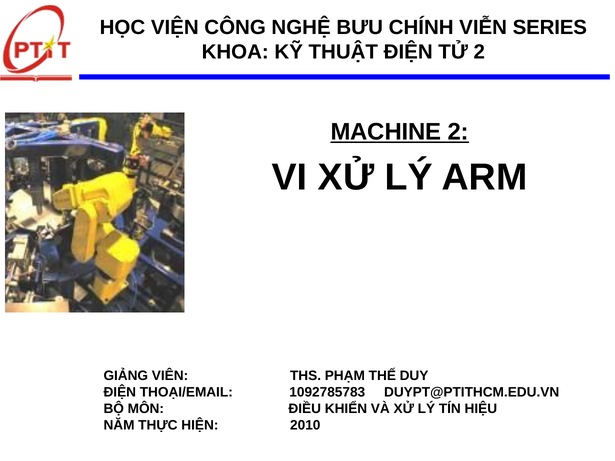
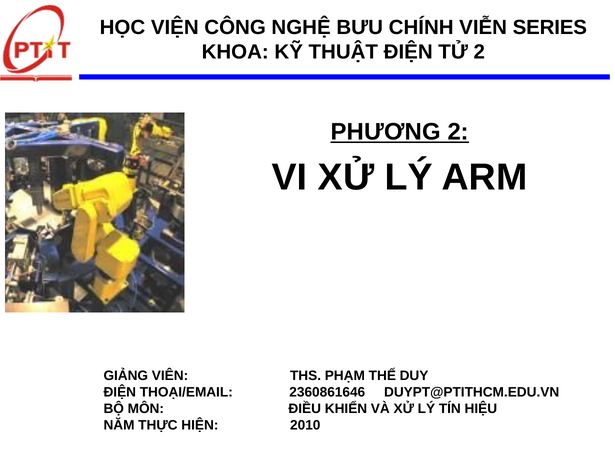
MACHINE: MACHINE -> PHƯƠNG
1092785783: 1092785783 -> 2360861646
